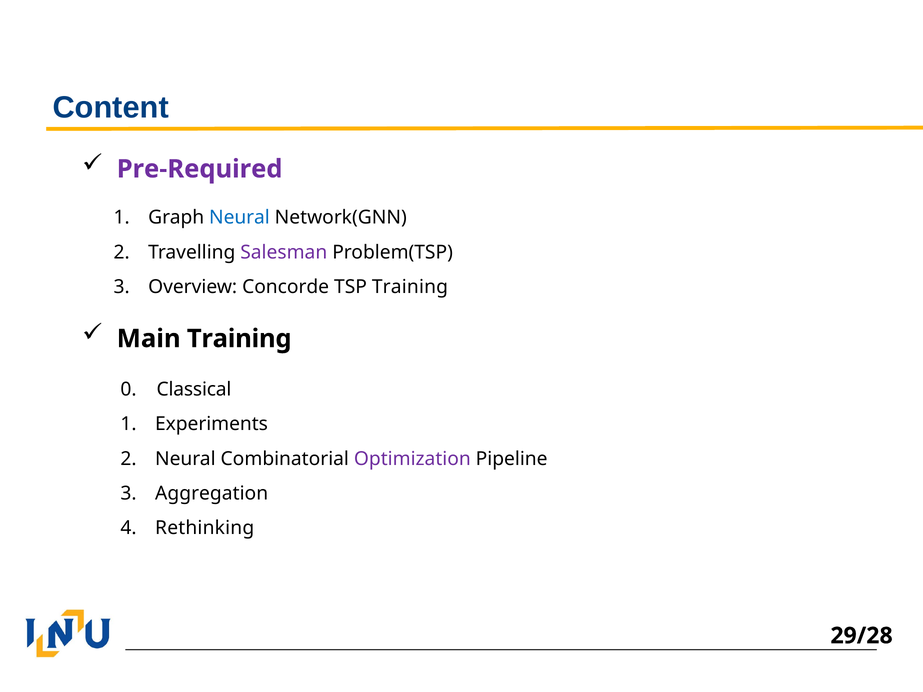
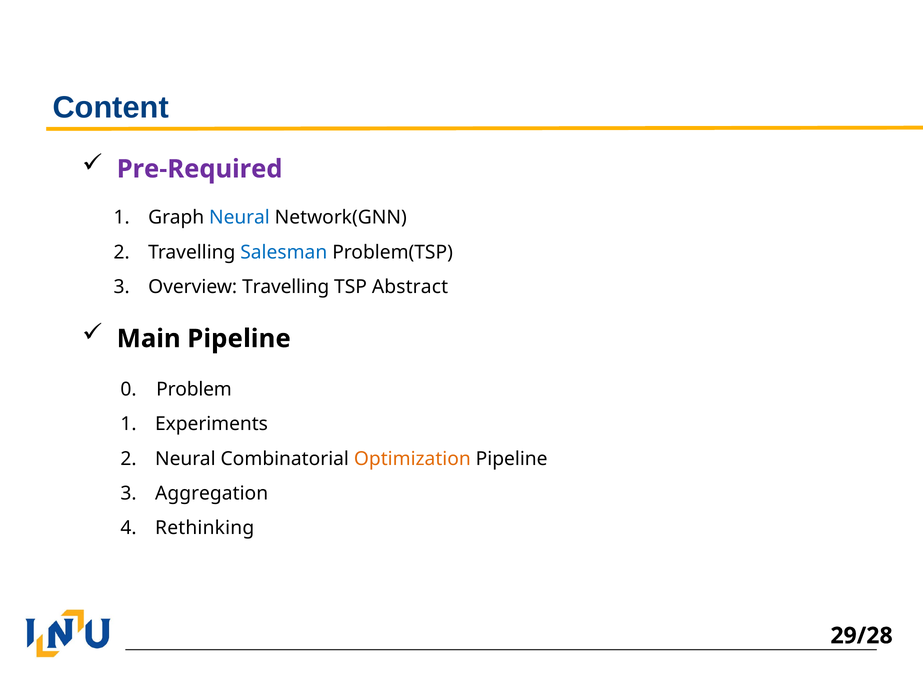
Salesman colour: purple -> blue
Overview Concorde: Concorde -> Travelling
TSP Training: Training -> Abstract
Main Training: Training -> Pipeline
Classical: Classical -> Problem
Optimization colour: purple -> orange
